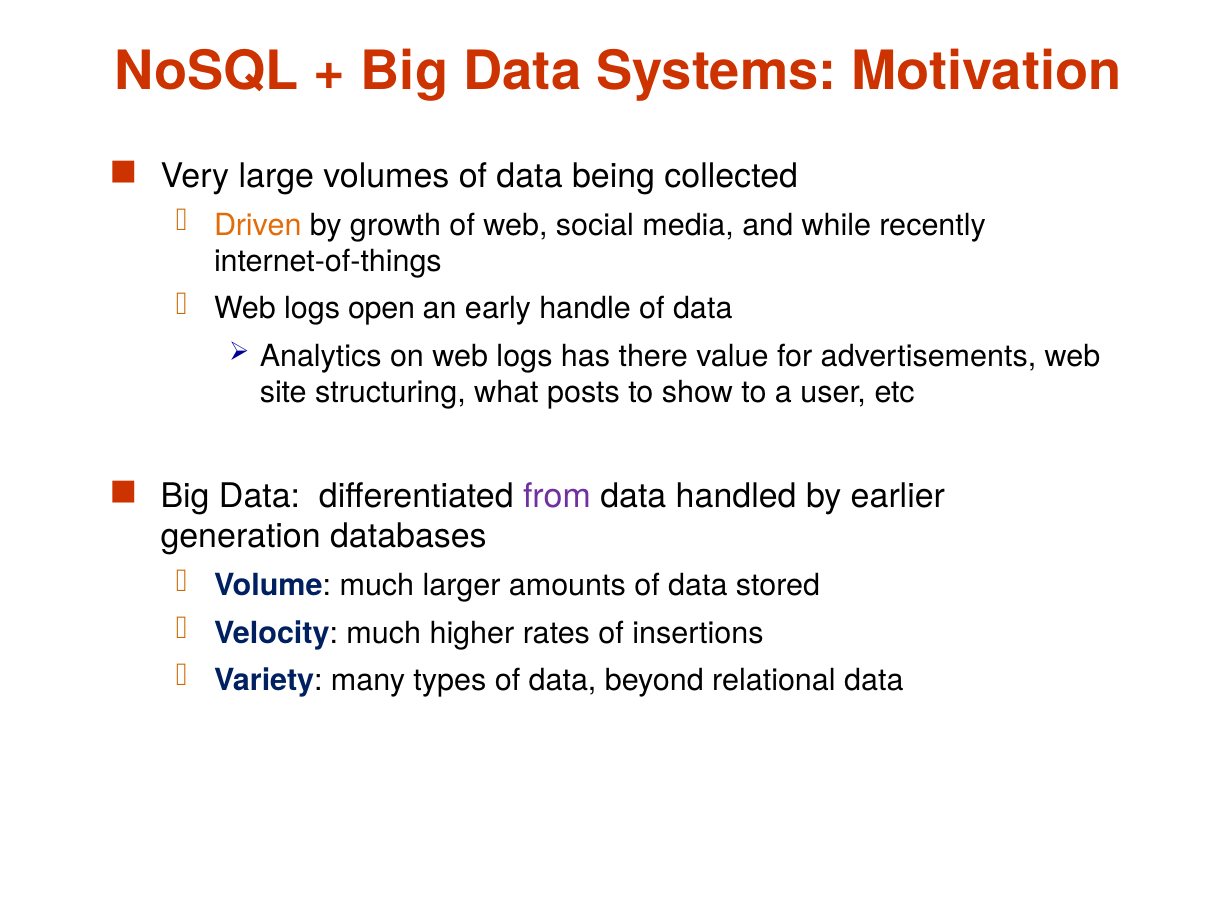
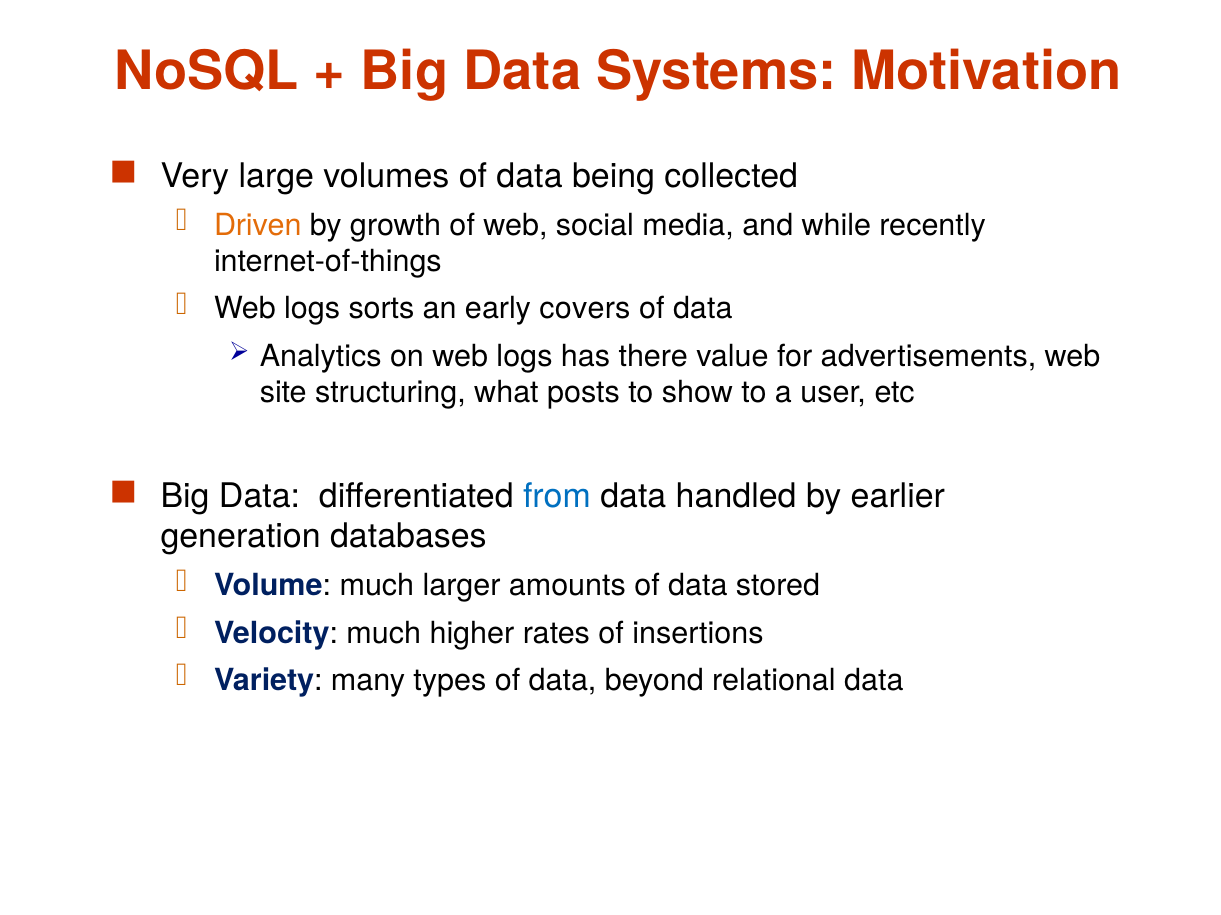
open: open -> sorts
handle: handle -> covers
from colour: purple -> blue
